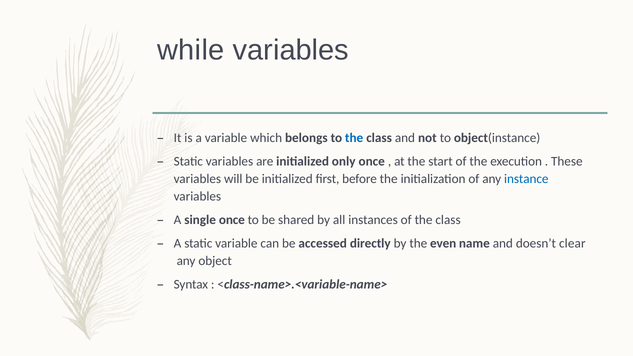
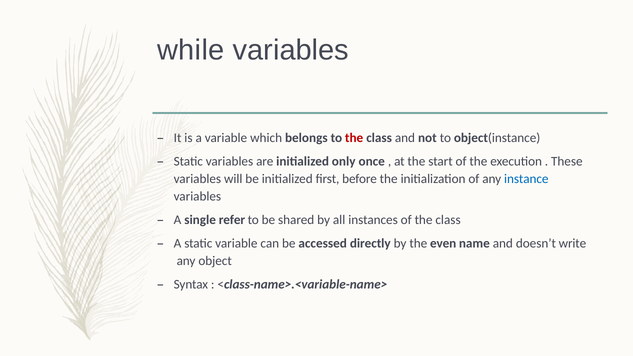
the at (354, 138) colour: blue -> red
single once: once -> refer
clear: clear -> write
